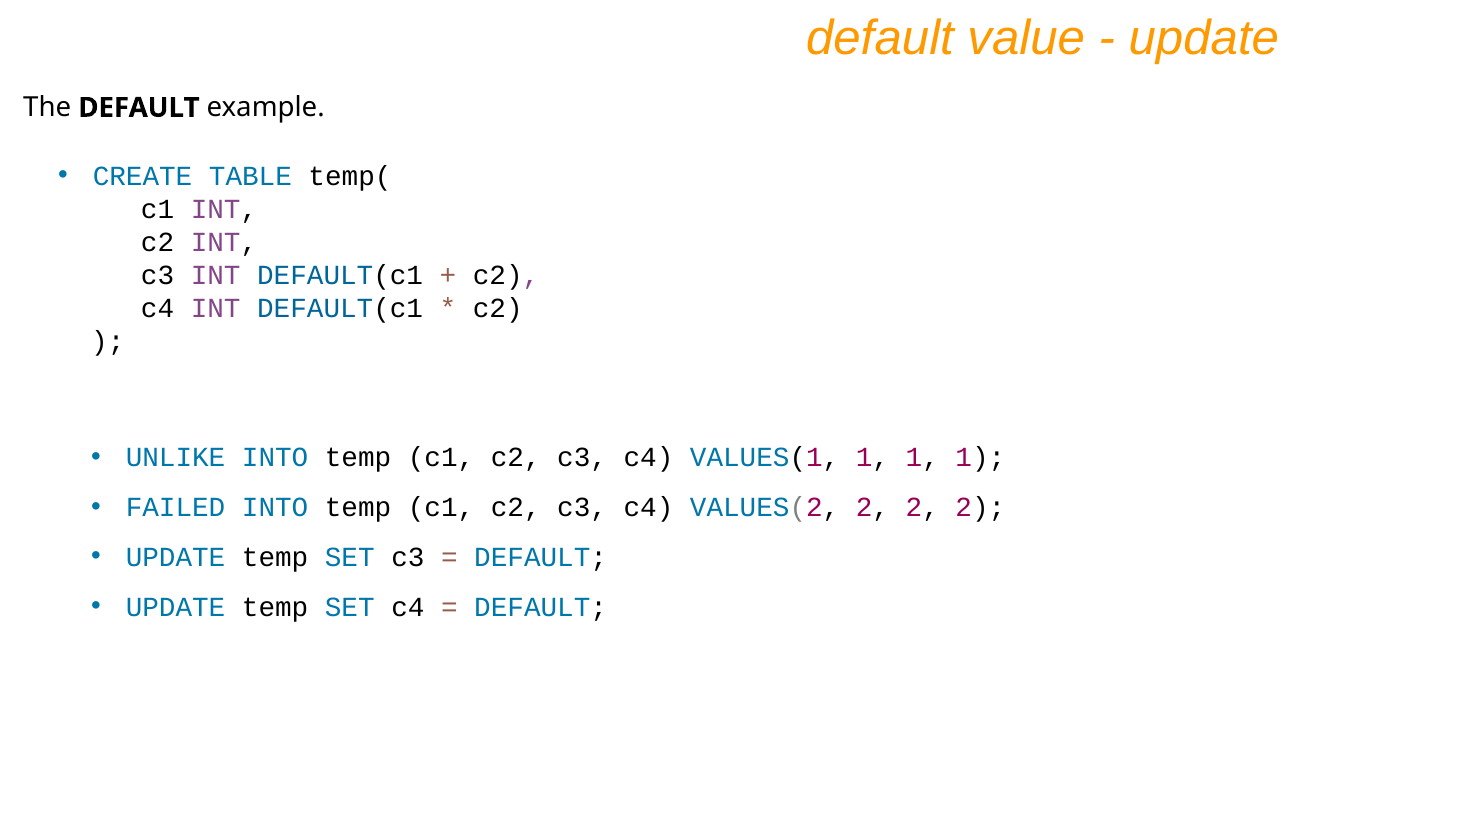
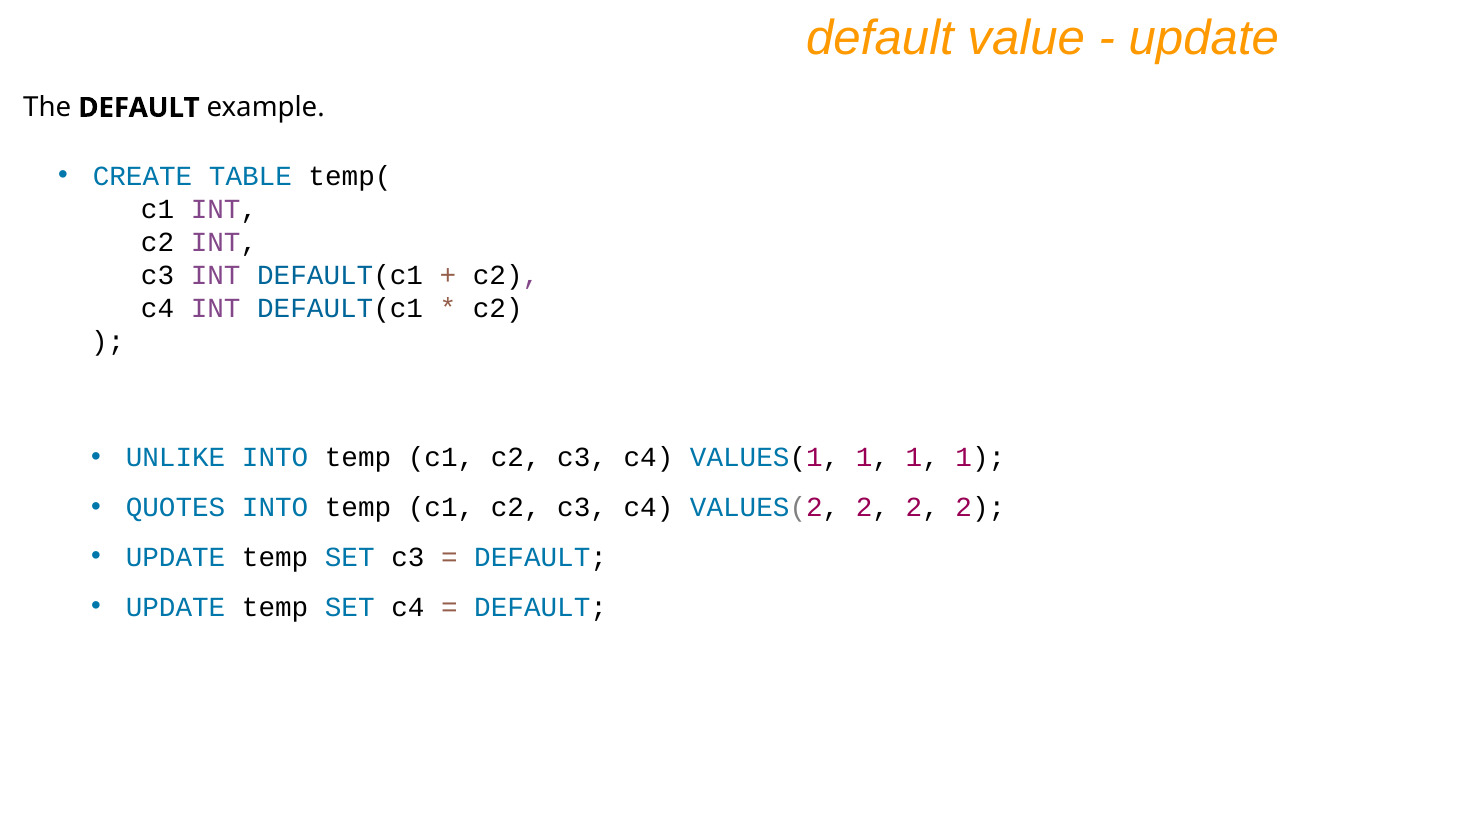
FAILED: FAILED -> QUOTES
